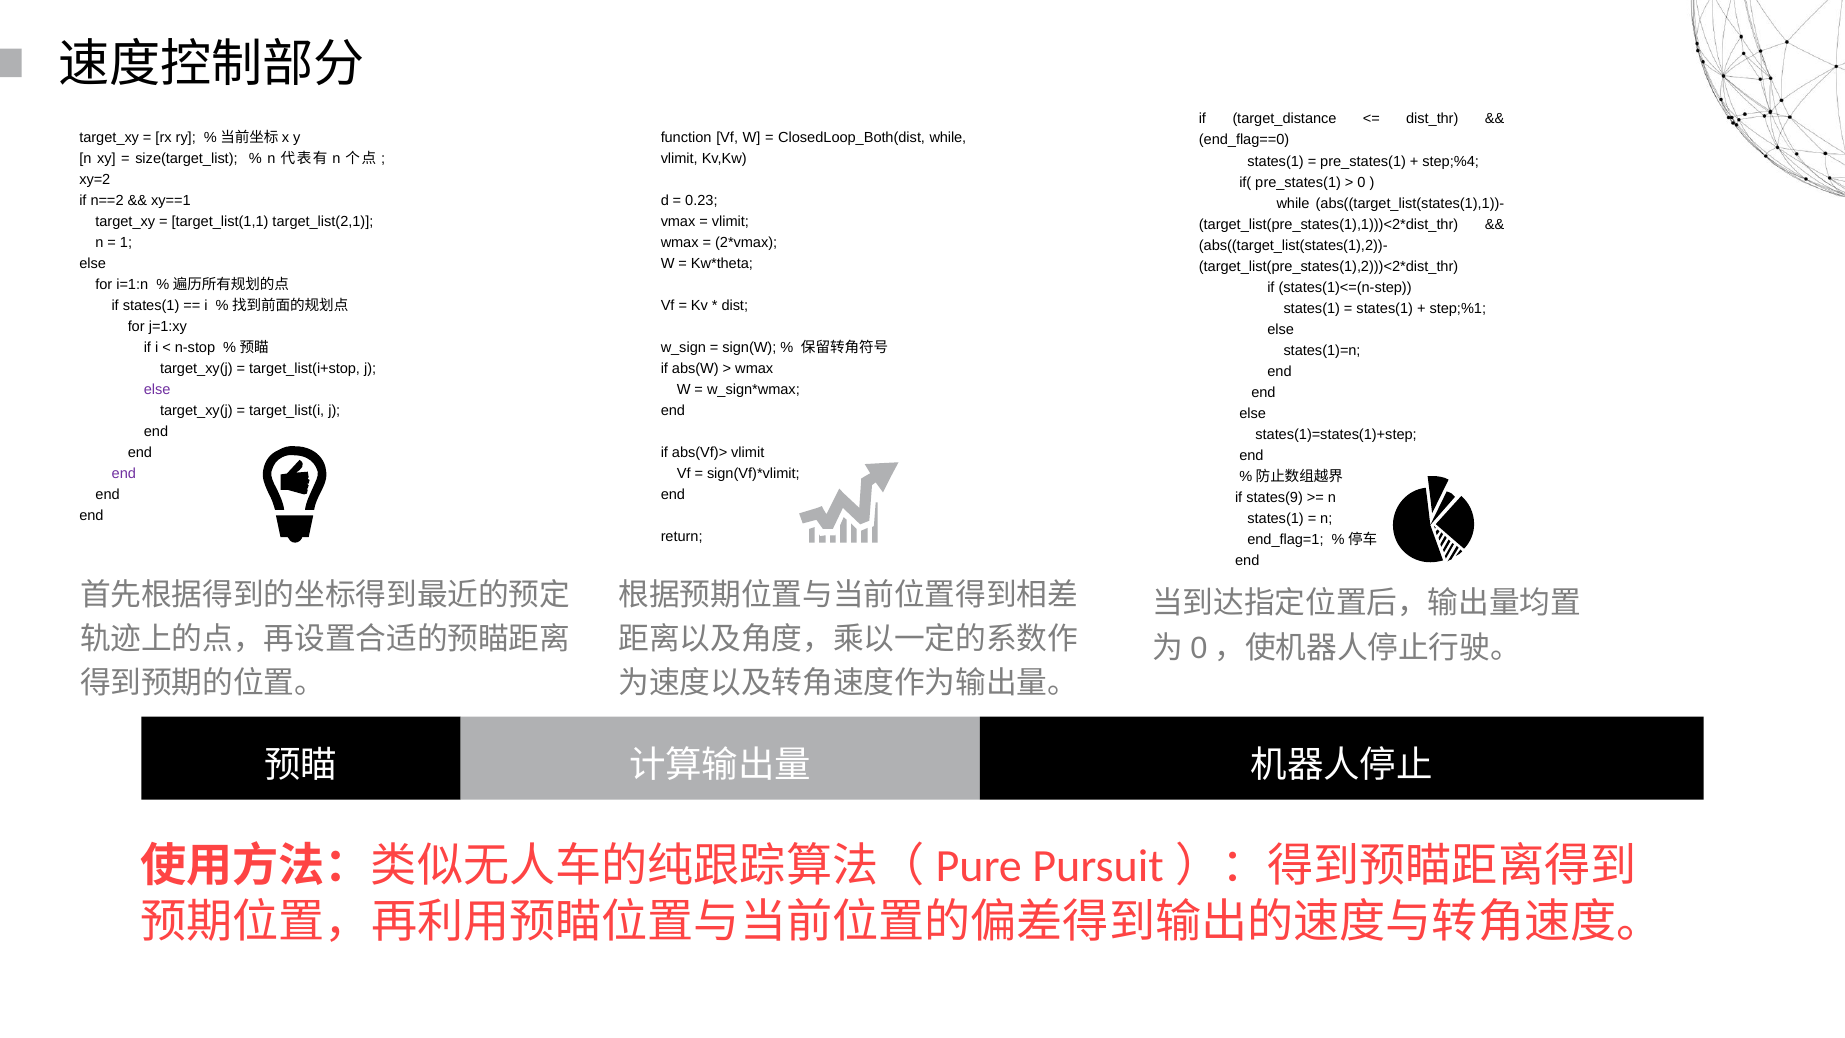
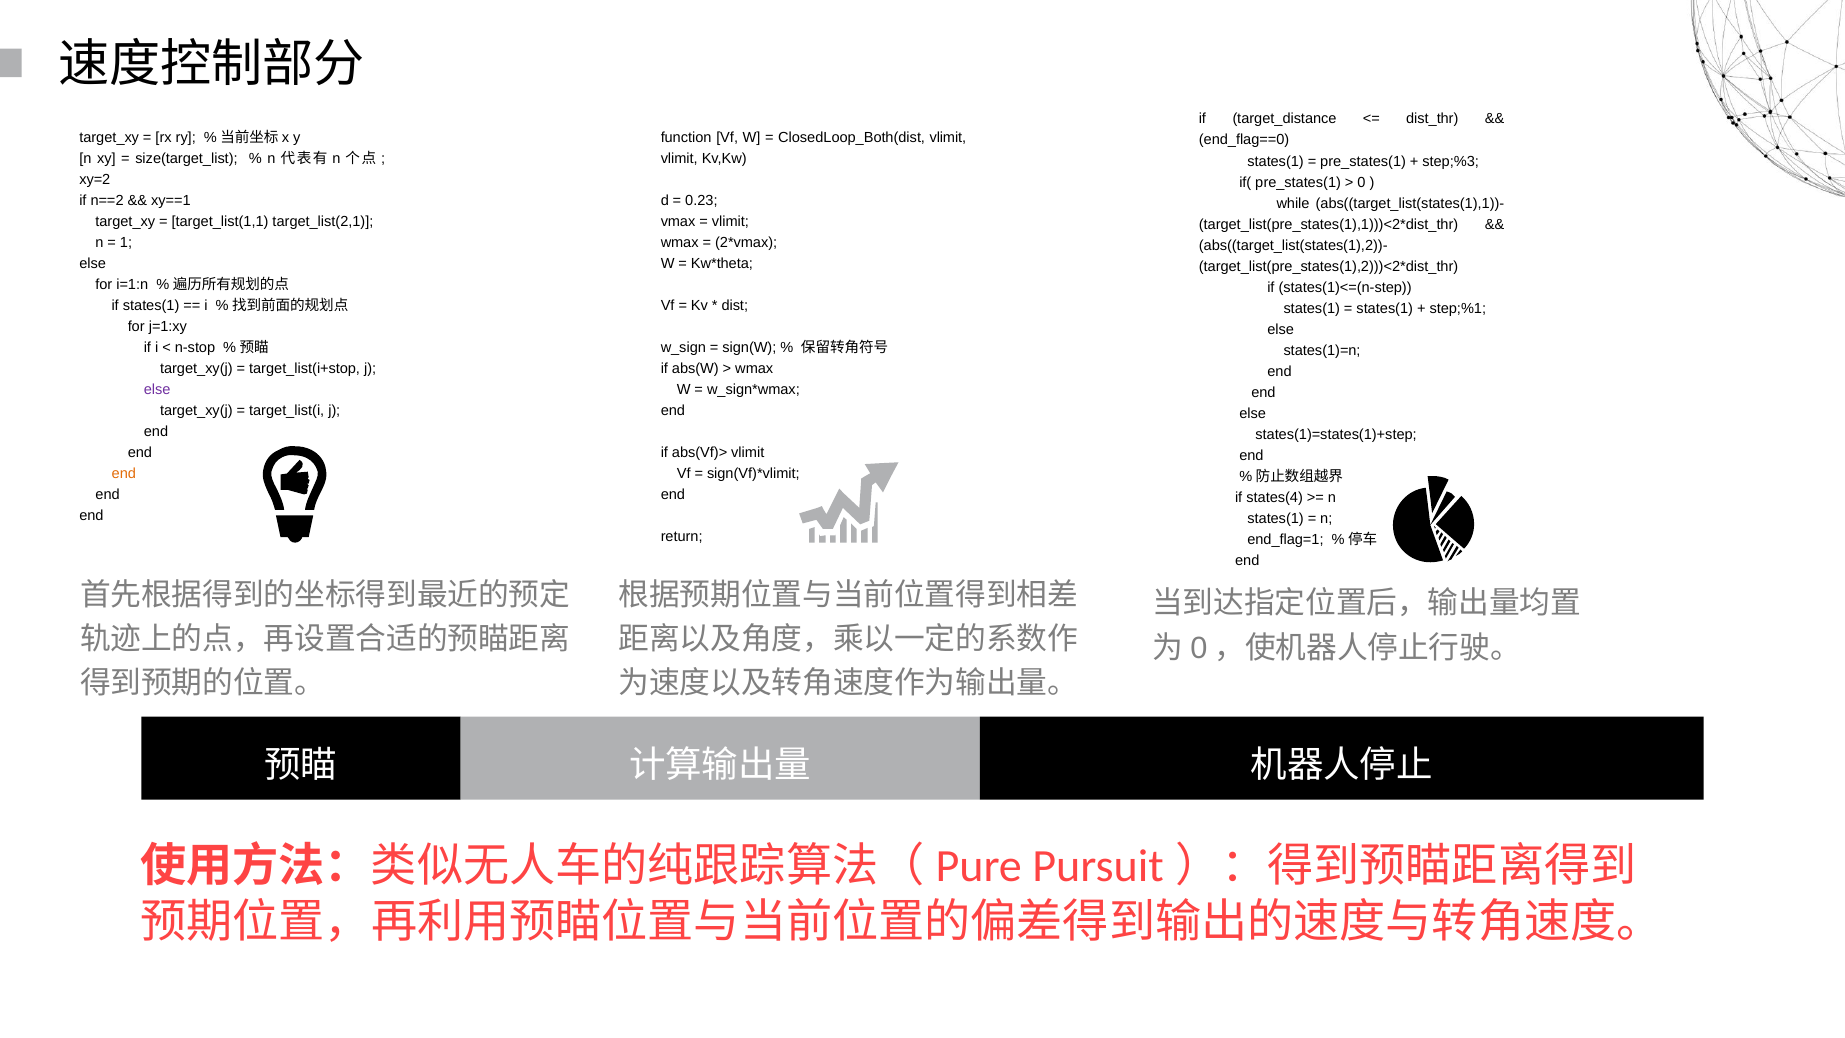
ClosedLoop_Both(dist while: while -> vlimit
step;%4: step;%4 -> step;%3
end at (124, 474) colour: purple -> orange
states(9: states(9 -> states(4
